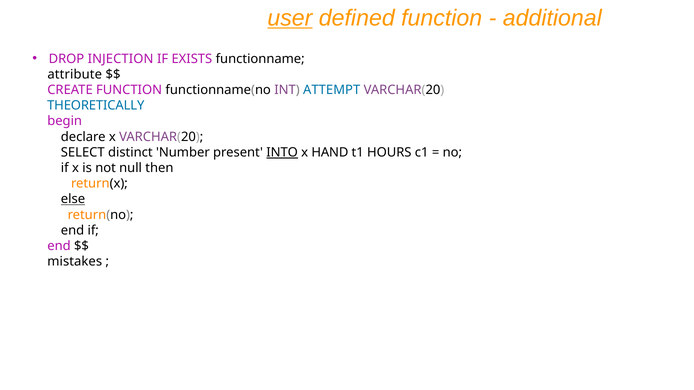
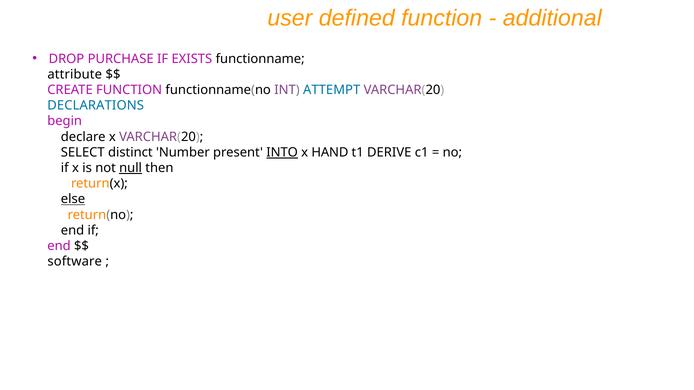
user underline: present -> none
INJECTION: INJECTION -> PURCHASE
THEORETICALLY: THEORETICALLY -> DECLARATIONS
HOURS: HOURS -> DERIVE
null underline: none -> present
mistakes: mistakes -> software
